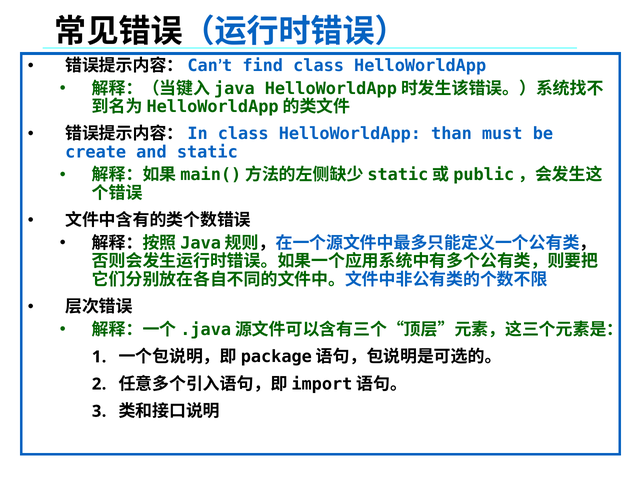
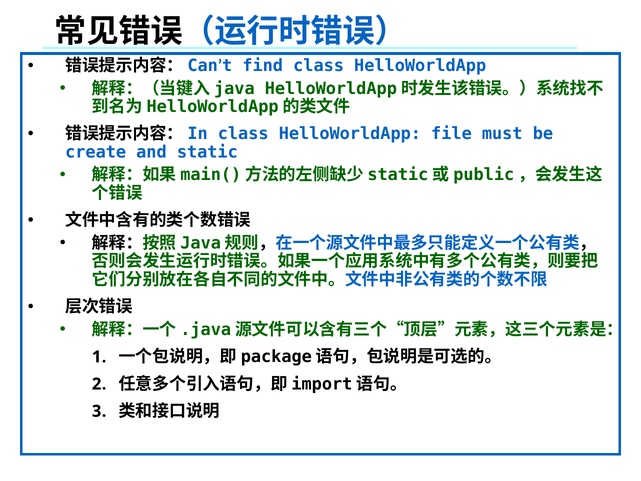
than: than -> file
